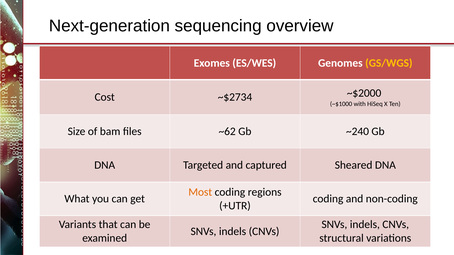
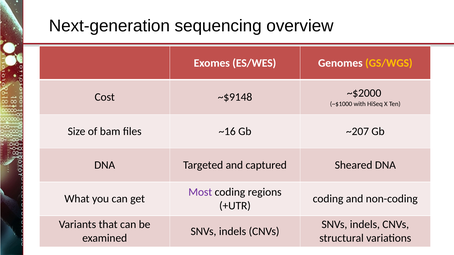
~$2734: ~$2734 -> ~$9148
~62: ~62 -> ~16
~240: ~240 -> ~207
Most colour: orange -> purple
